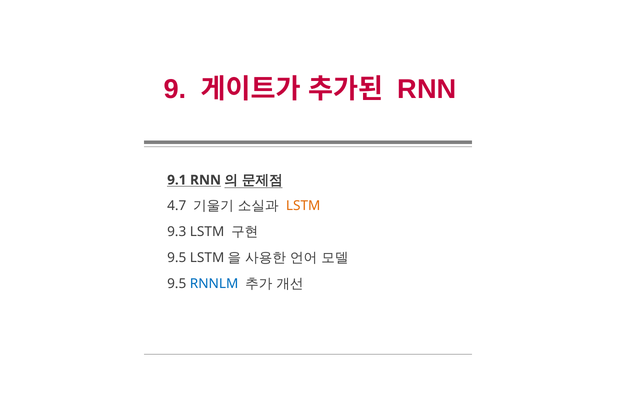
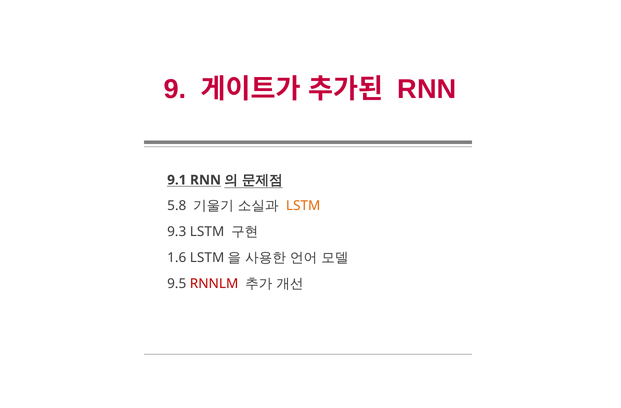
4.7: 4.7 -> 5.8
9.5 at (177, 258): 9.5 -> 1.6
RNNLM colour: blue -> red
